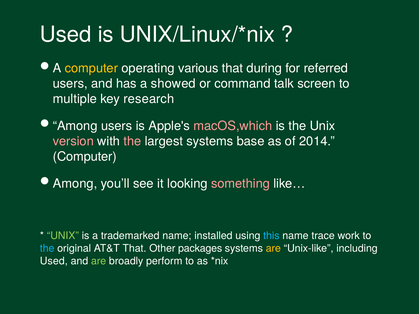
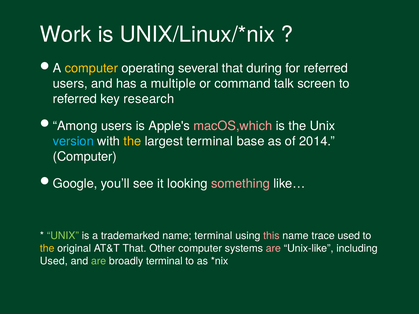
Used at (66, 34): Used -> Work
various: various -> several
showed: showed -> multiple
multiple at (75, 99): multiple -> referred
version colour: pink -> light blue
the at (132, 141) colour: pink -> yellow
largest systems: systems -> terminal
Among at (75, 184): Among -> Google
name installed: installed -> terminal
this colour: light blue -> pink
trace work: work -> used
the at (47, 249) colour: light blue -> yellow
Other packages: packages -> computer
are at (273, 249) colour: yellow -> pink
broadly perform: perform -> terminal
